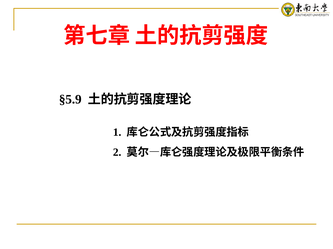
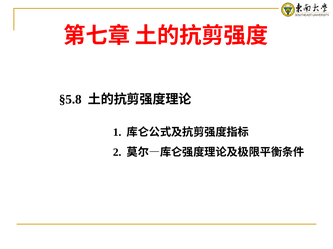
§5.9: §5.9 -> §5.8
